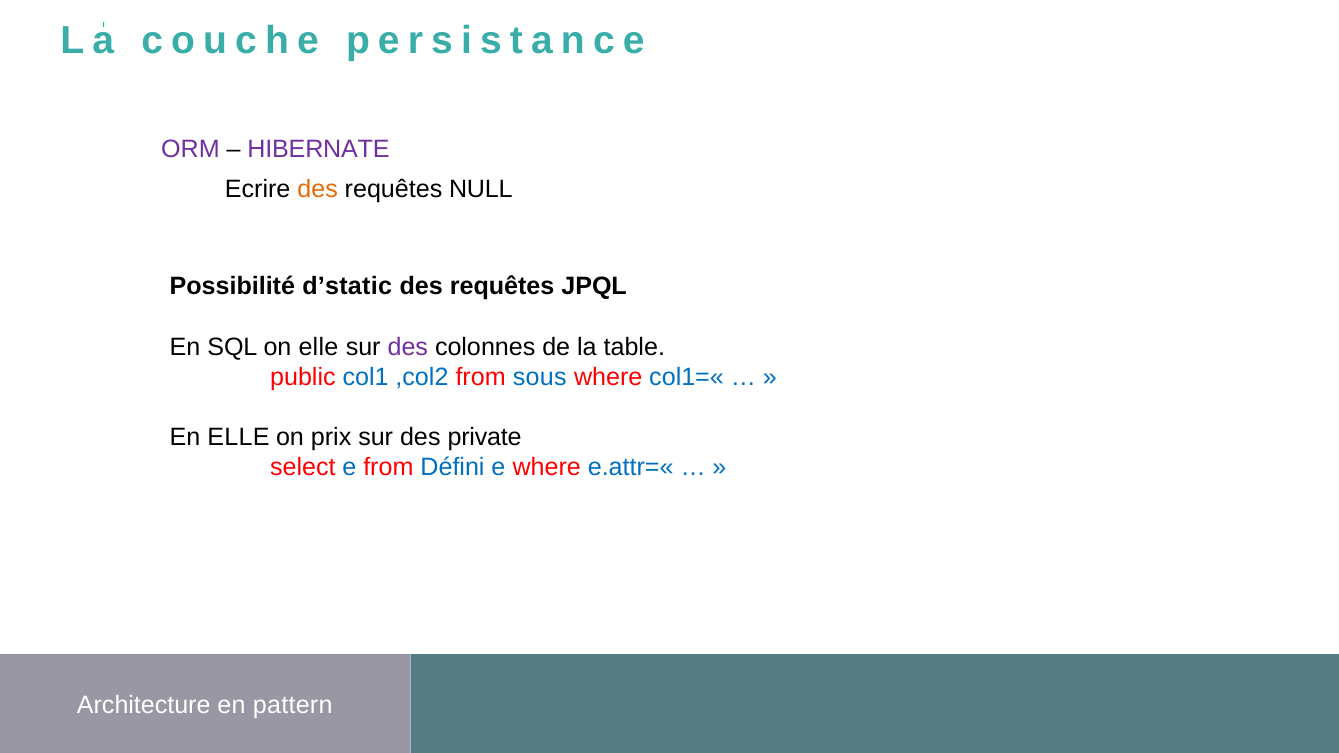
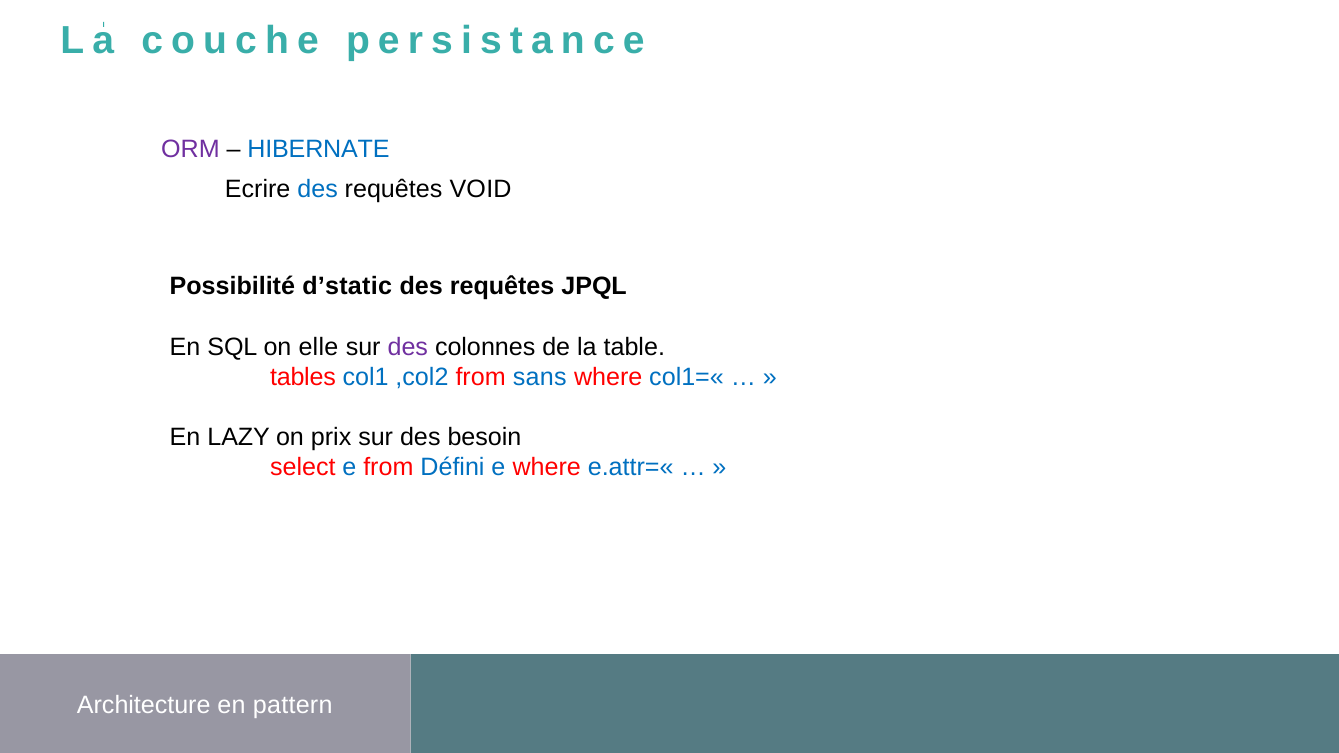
HIBERNATE colour: purple -> blue
des at (318, 189) colour: orange -> blue
NULL: NULL -> VOID
public: public -> tables
sous: sous -> sans
En ELLE: ELLE -> LAZY
private: private -> besoin
